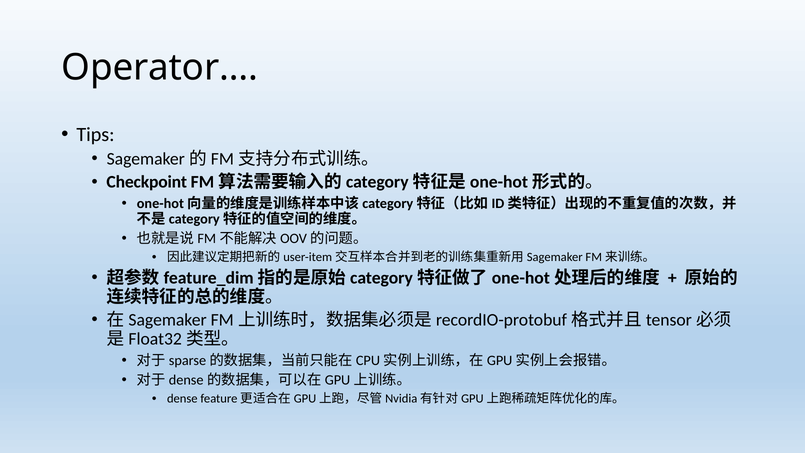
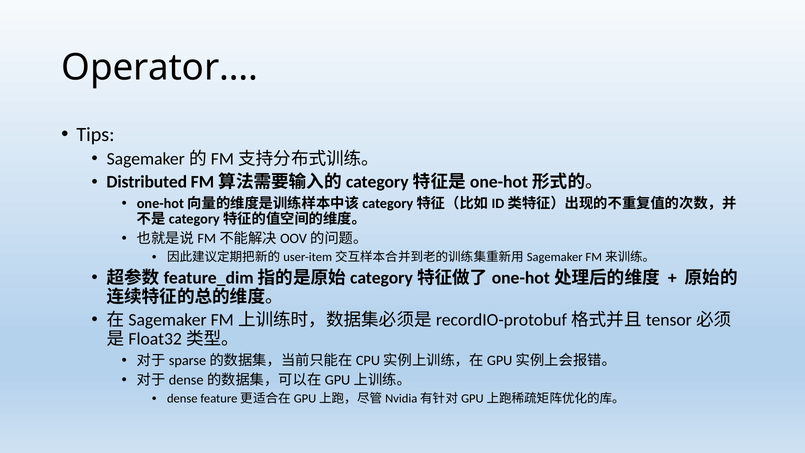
Checkpoint: Checkpoint -> Distributed
